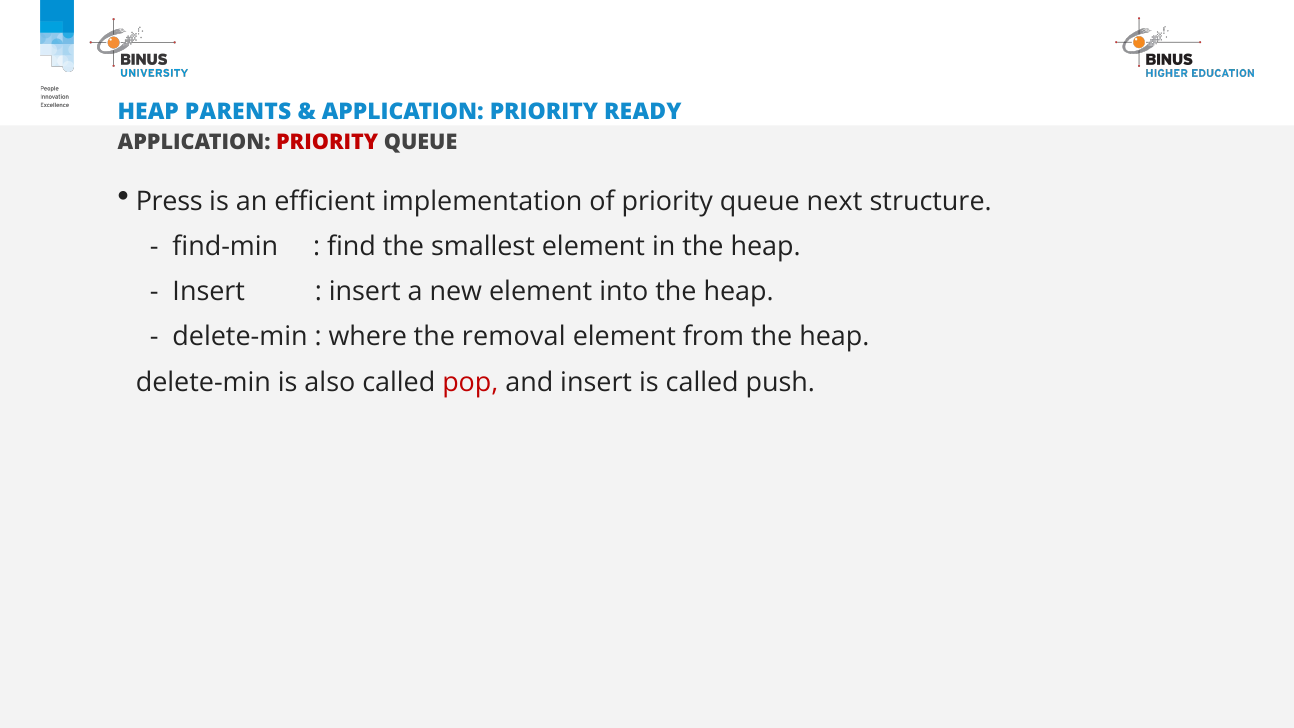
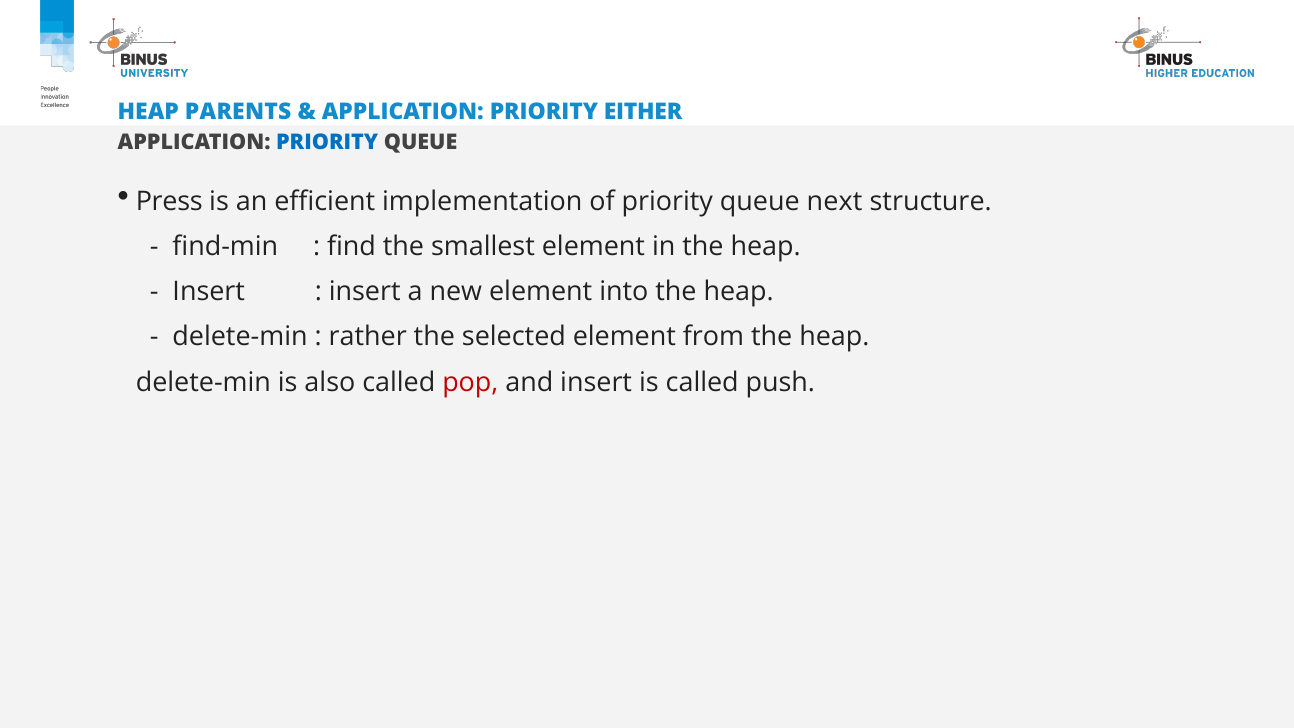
READY: READY -> EITHER
PRIORITY at (327, 143) colour: red -> blue
where: where -> rather
removal: removal -> selected
